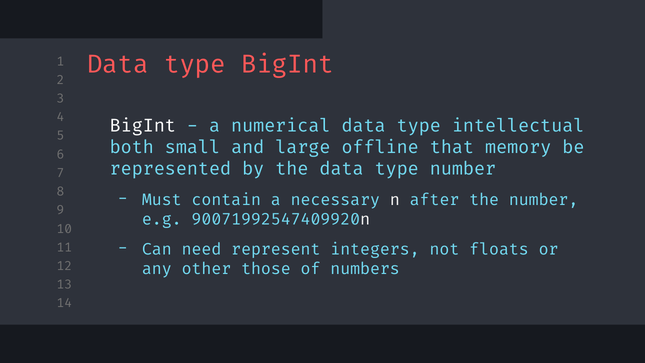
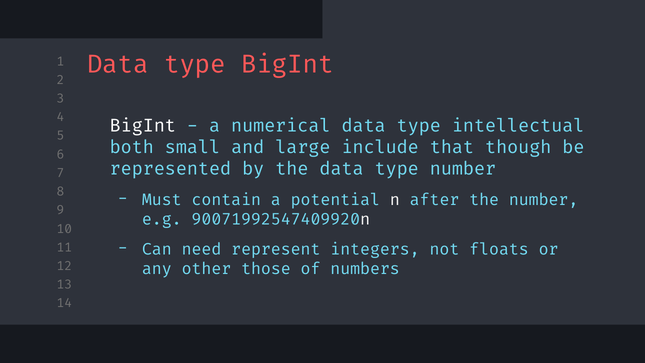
offline: offline -> include
memory: memory -> though
necessary: necessary -> potential
